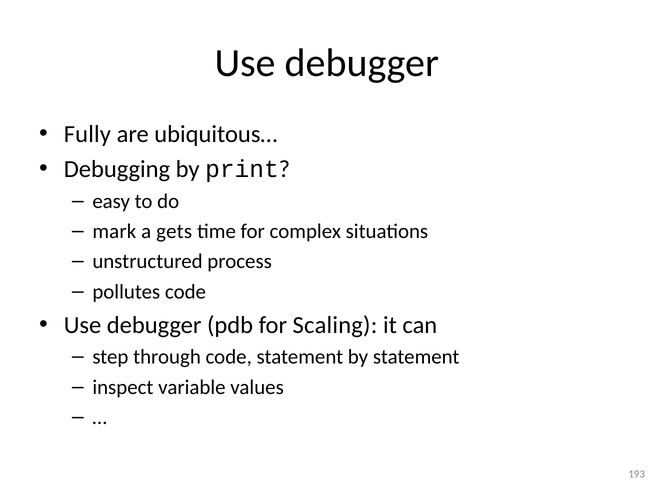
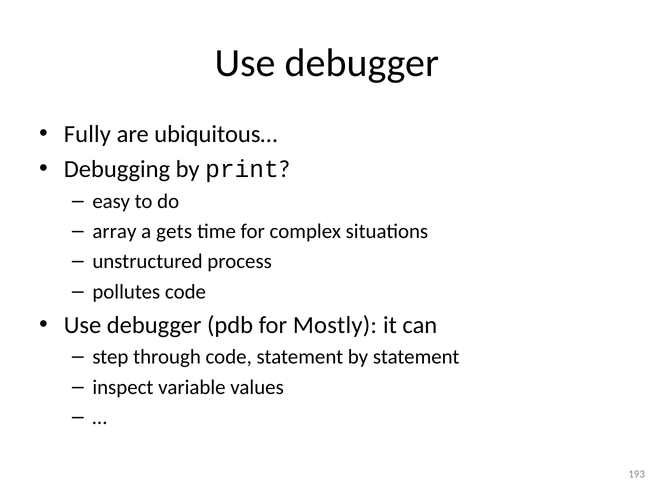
mark: mark -> array
Scaling: Scaling -> Mostly
